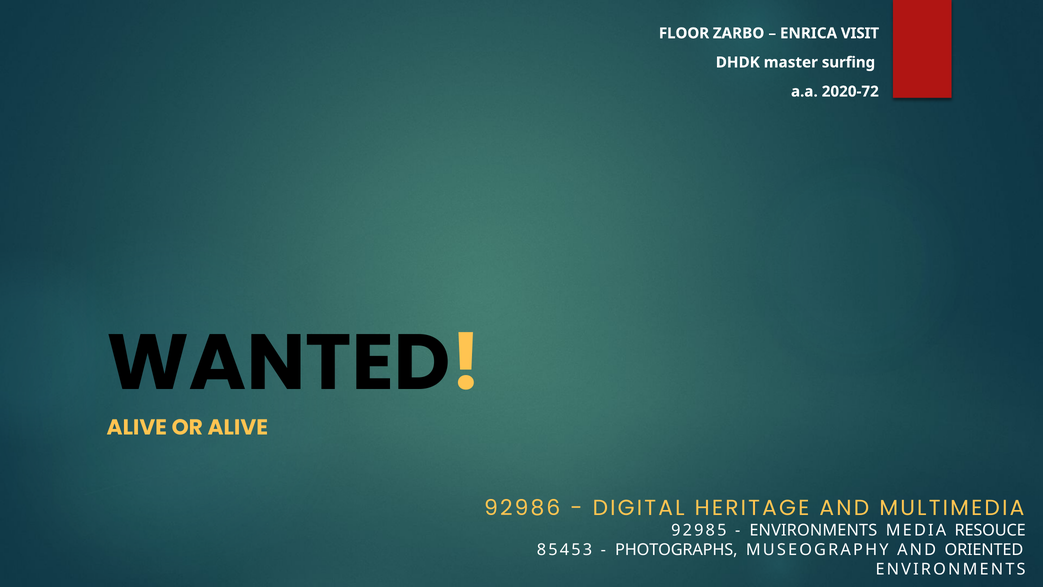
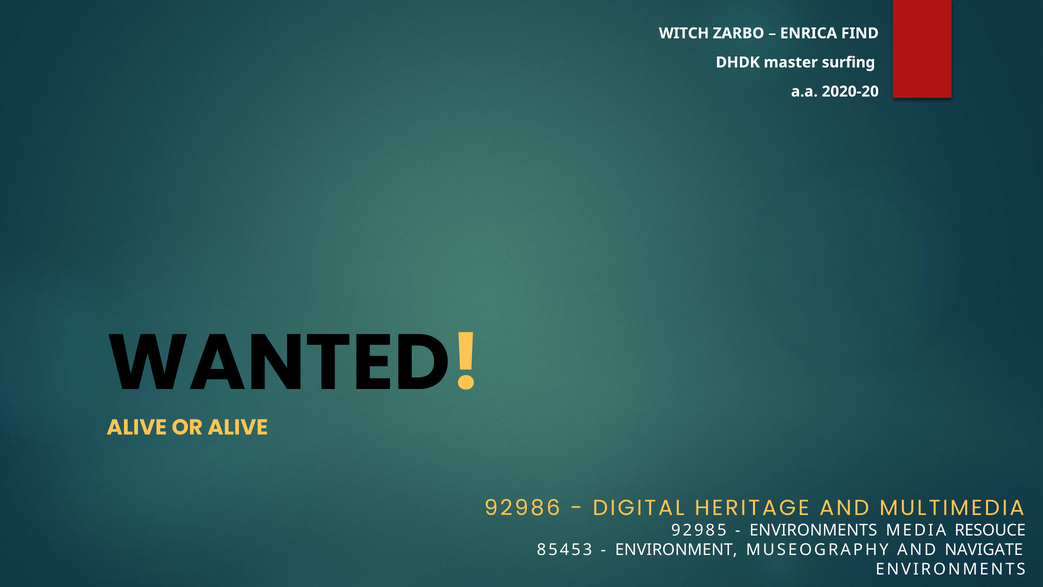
FLOOR: FLOOR -> WITCH
VISIT: VISIT -> FIND
2020-72: 2020-72 -> 2020-20
PHOTOGRAPHS: PHOTOGRAPHS -> ENVIRONMENT
ORIENTED: ORIENTED -> NAVIGATE
